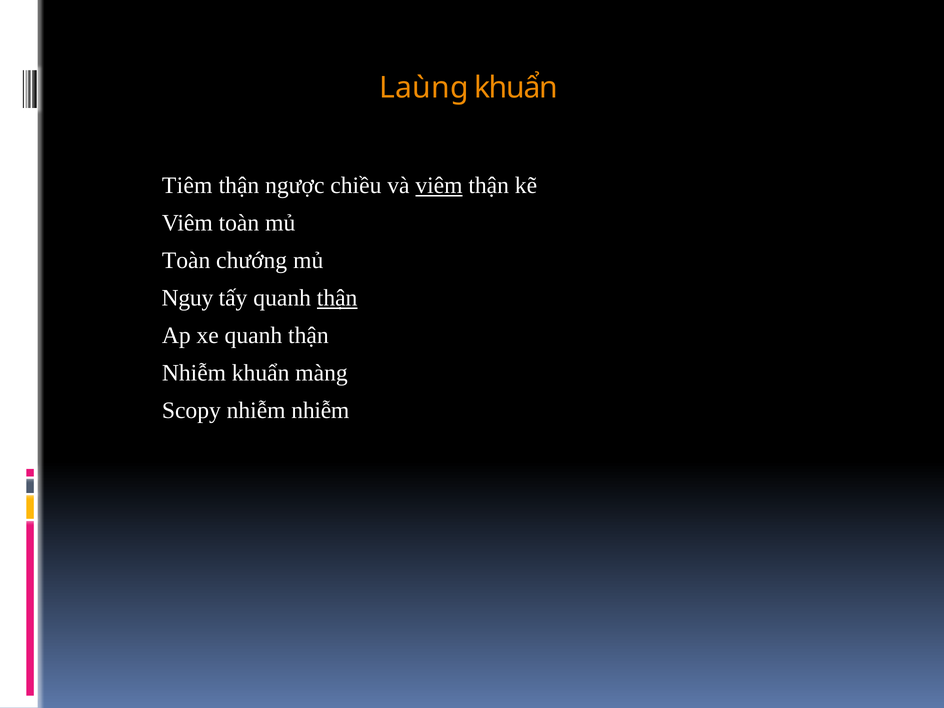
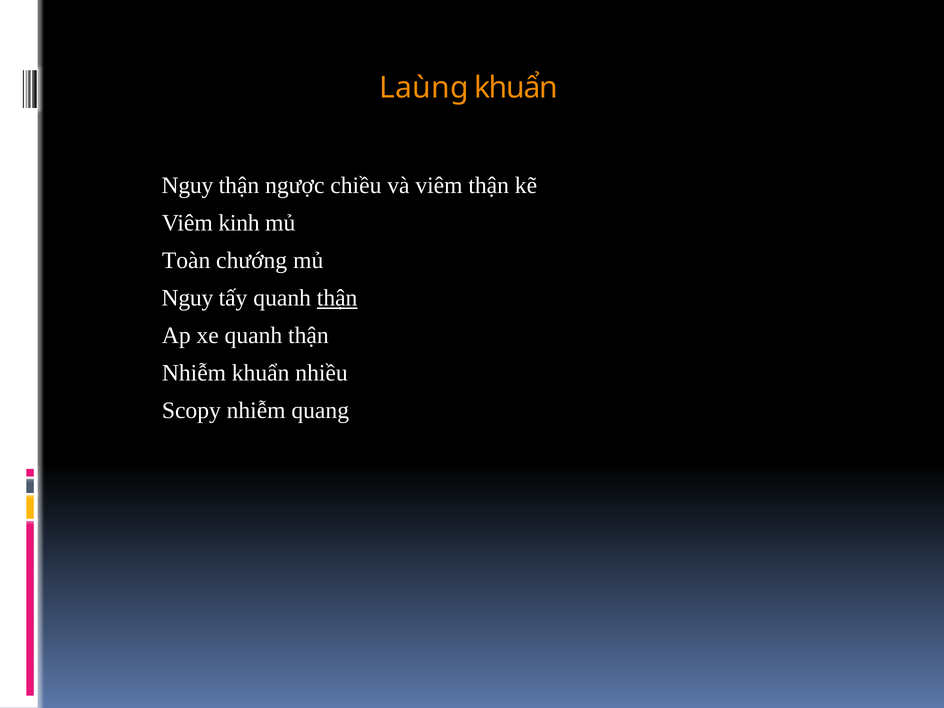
Tiêm at (187, 186): Tiêm -> Nguy
viêm at (439, 186) underline: present -> none
Viêm toàn: toàn -> kinh
màng: màng -> nhiều
nhiễm nhiễm: nhiễm -> quang
